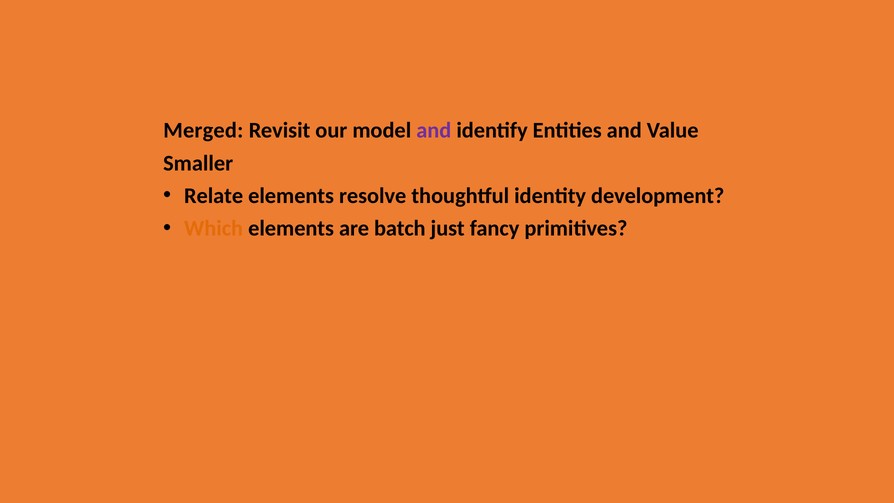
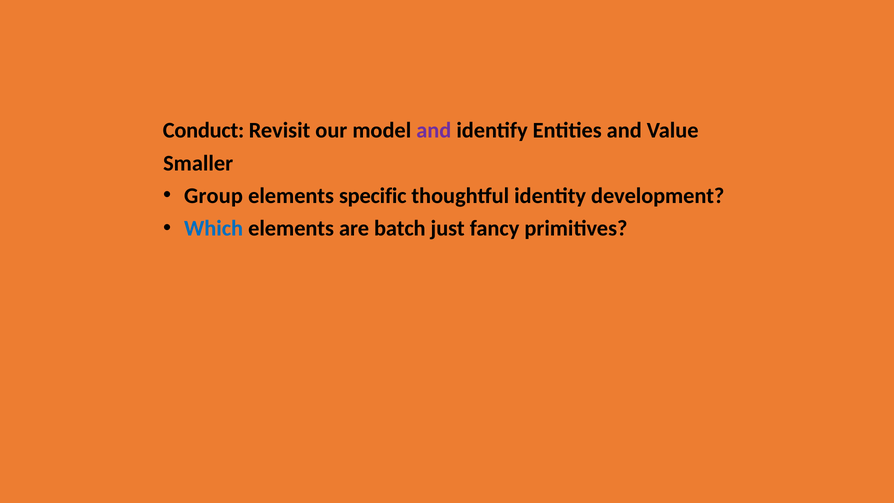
Merged: Merged -> Conduct
Relate: Relate -> Group
resolve: resolve -> specific
Which colour: orange -> blue
